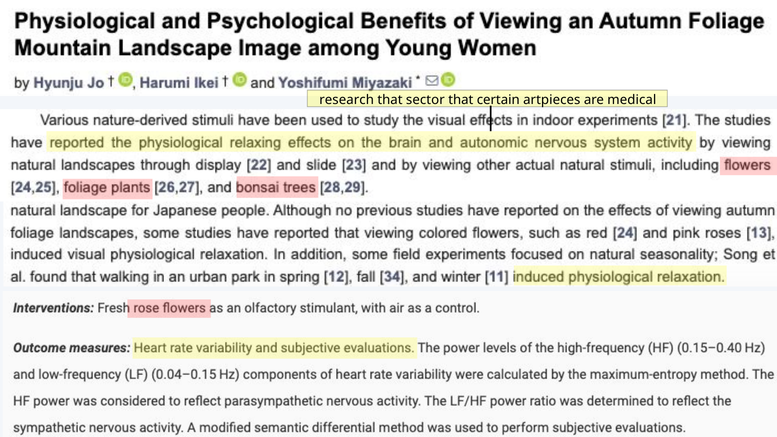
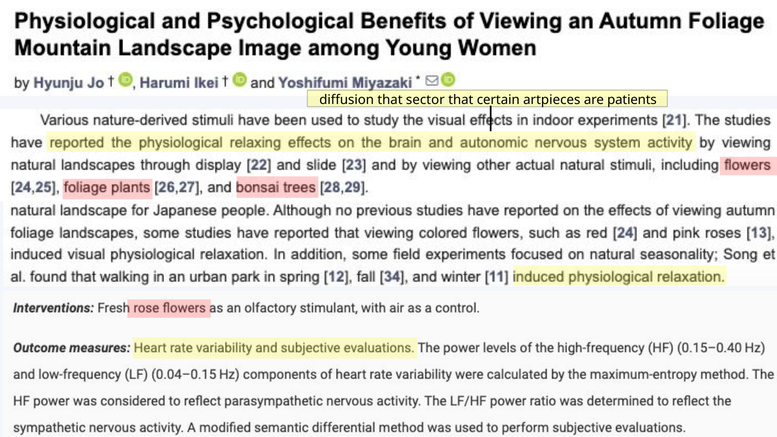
research: research -> diffusion
medical: medical -> patients
